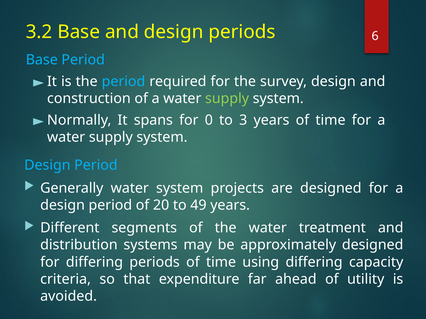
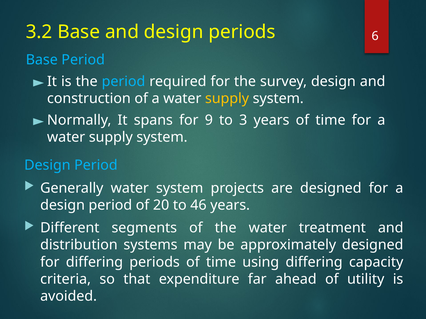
supply at (227, 99) colour: light green -> yellow
0: 0 -> 9
49: 49 -> 46
